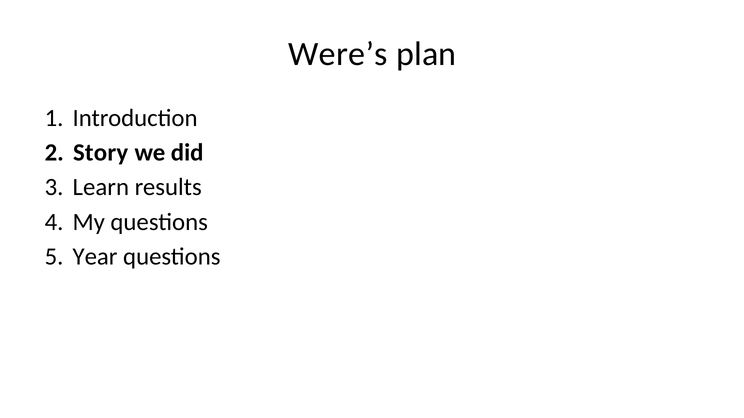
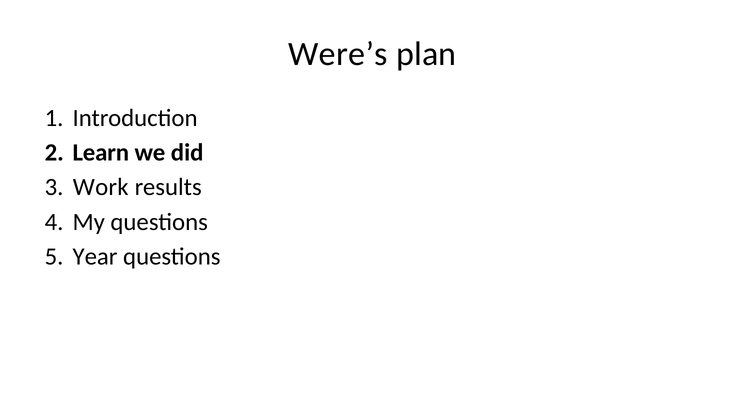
Story: Story -> Learn
Learn: Learn -> Work
